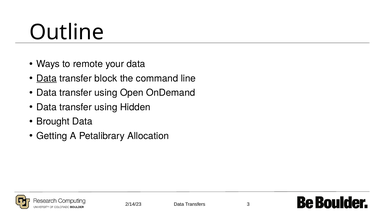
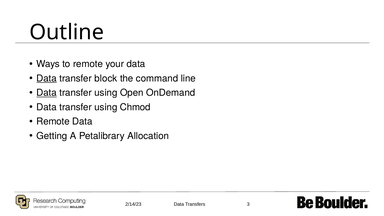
Data at (47, 93) underline: none -> present
Hidden: Hidden -> Chmod
Brought at (53, 122): Brought -> Remote
